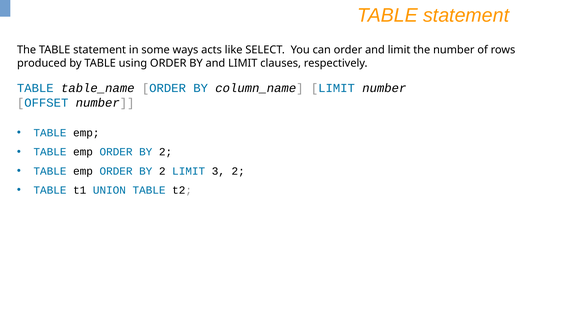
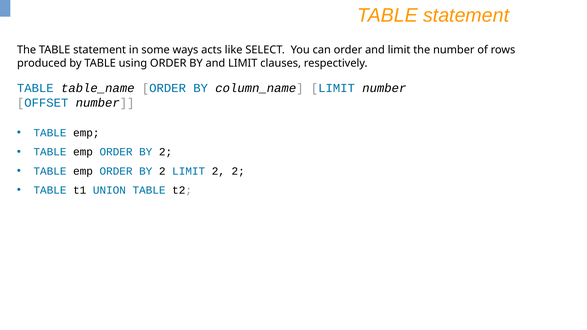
LIMIT 3: 3 -> 2
